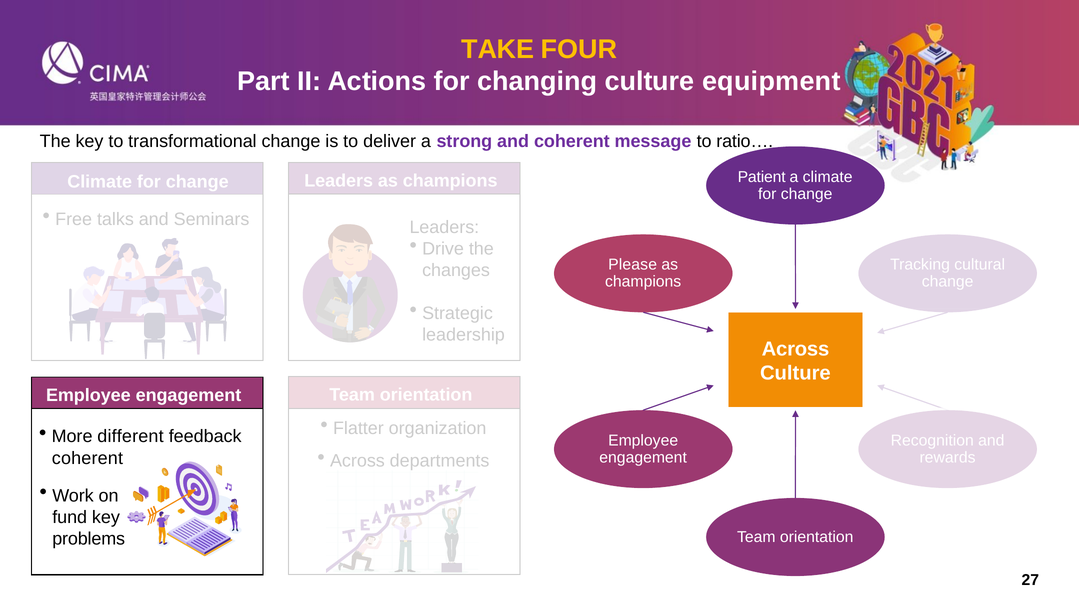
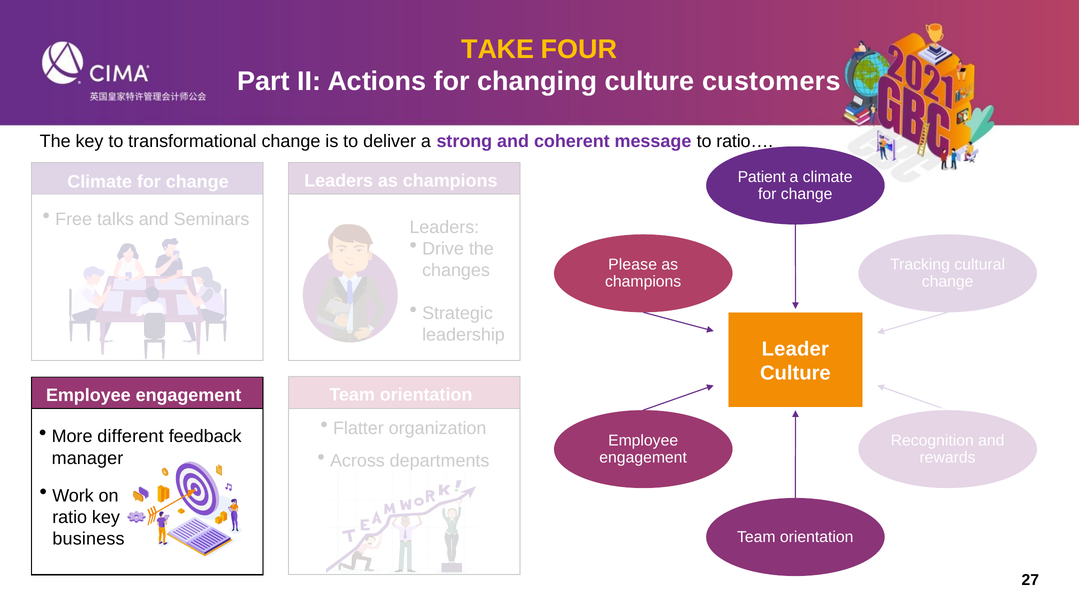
equipment: equipment -> customers
Across at (795, 349): Across -> Leader
coherent at (87, 458): coherent -> manager
fund: fund -> ratio
problems: problems -> business
